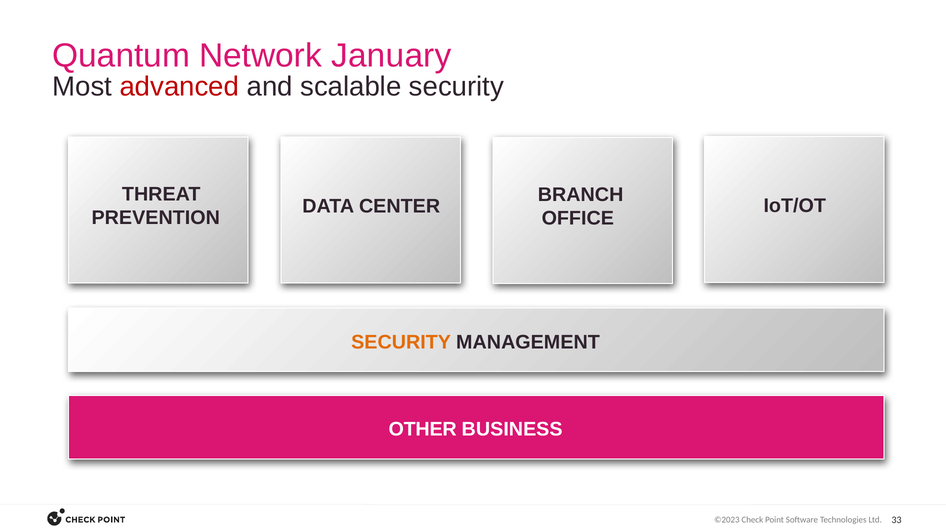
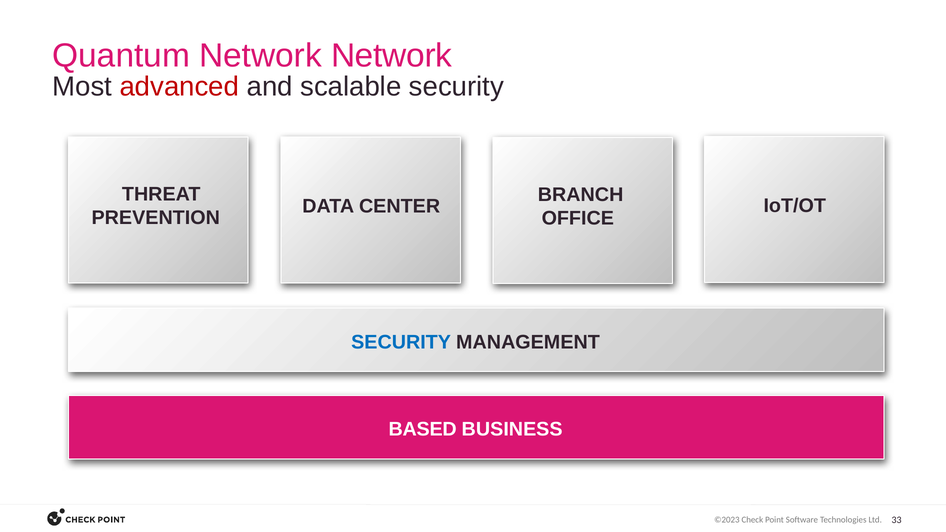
Network January: January -> Network
SECURITY at (401, 343) colour: orange -> blue
OTHER: OTHER -> BASED
